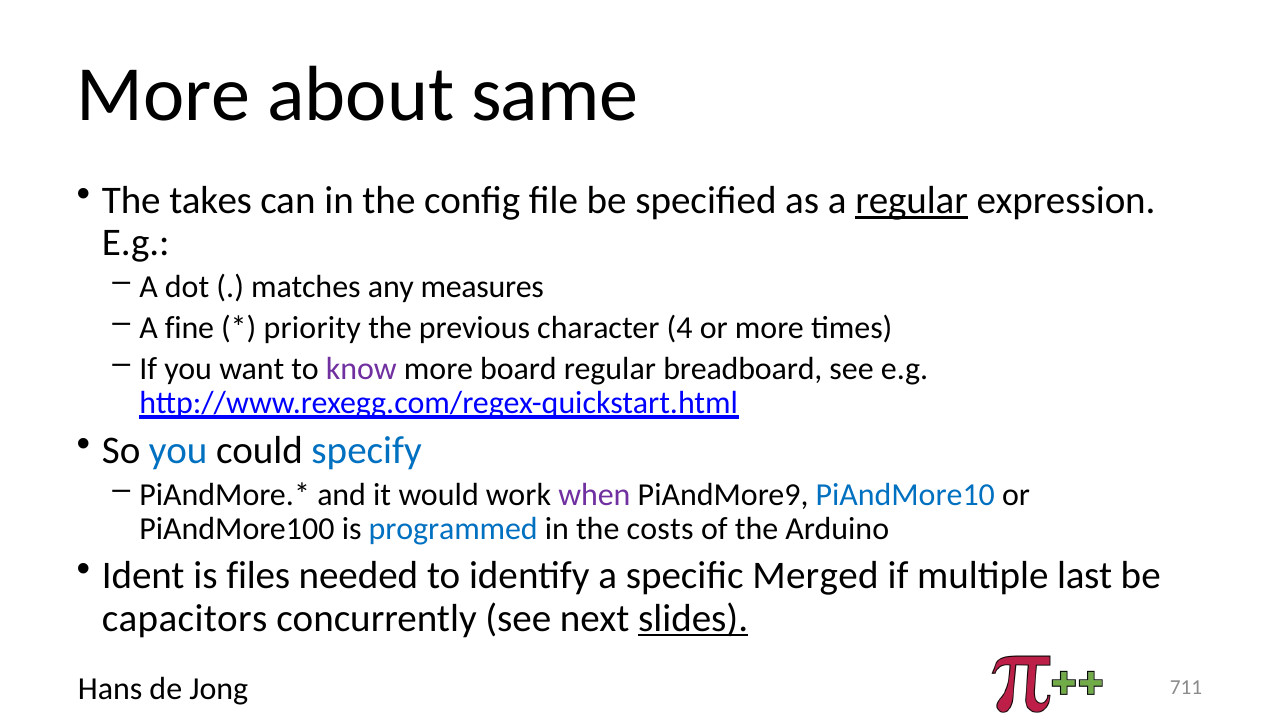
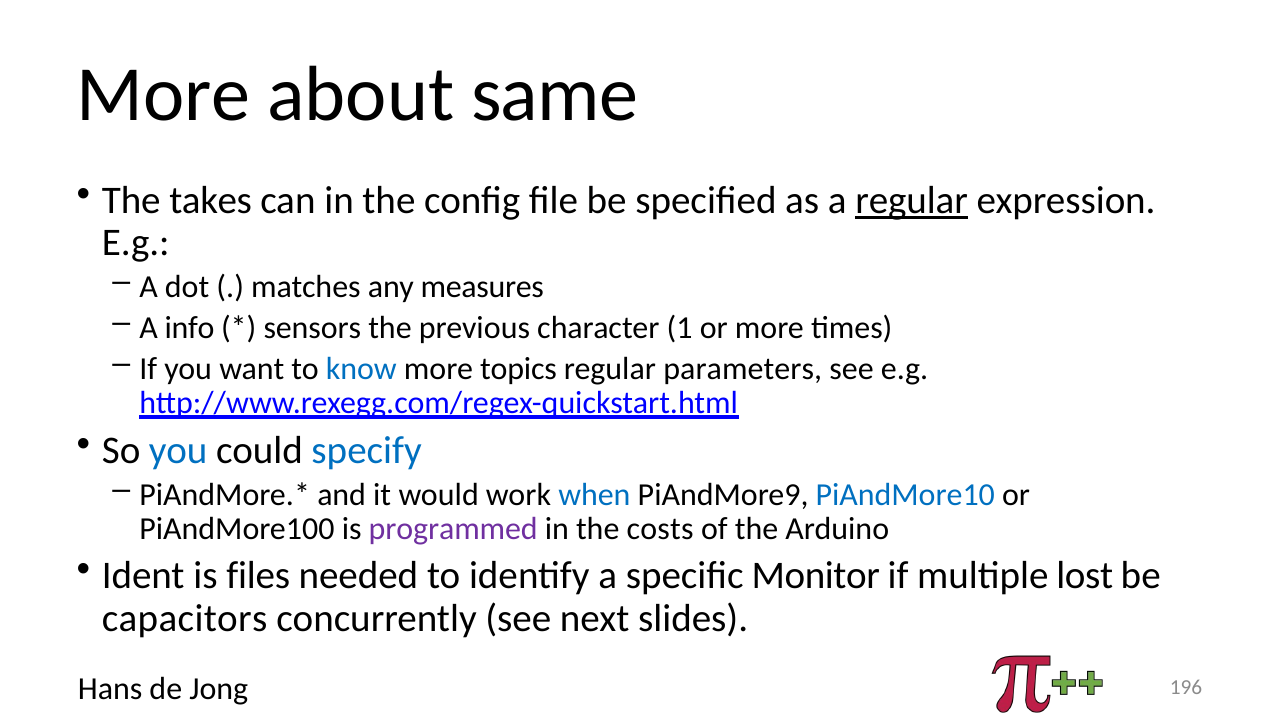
fine: fine -> info
priority: priority -> sensors
4: 4 -> 1
know colour: purple -> blue
board: board -> topics
breadboard: breadboard -> parameters
when colour: purple -> blue
programmed colour: blue -> purple
Merged: Merged -> Monitor
last: last -> lost
slides underline: present -> none
711: 711 -> 196
